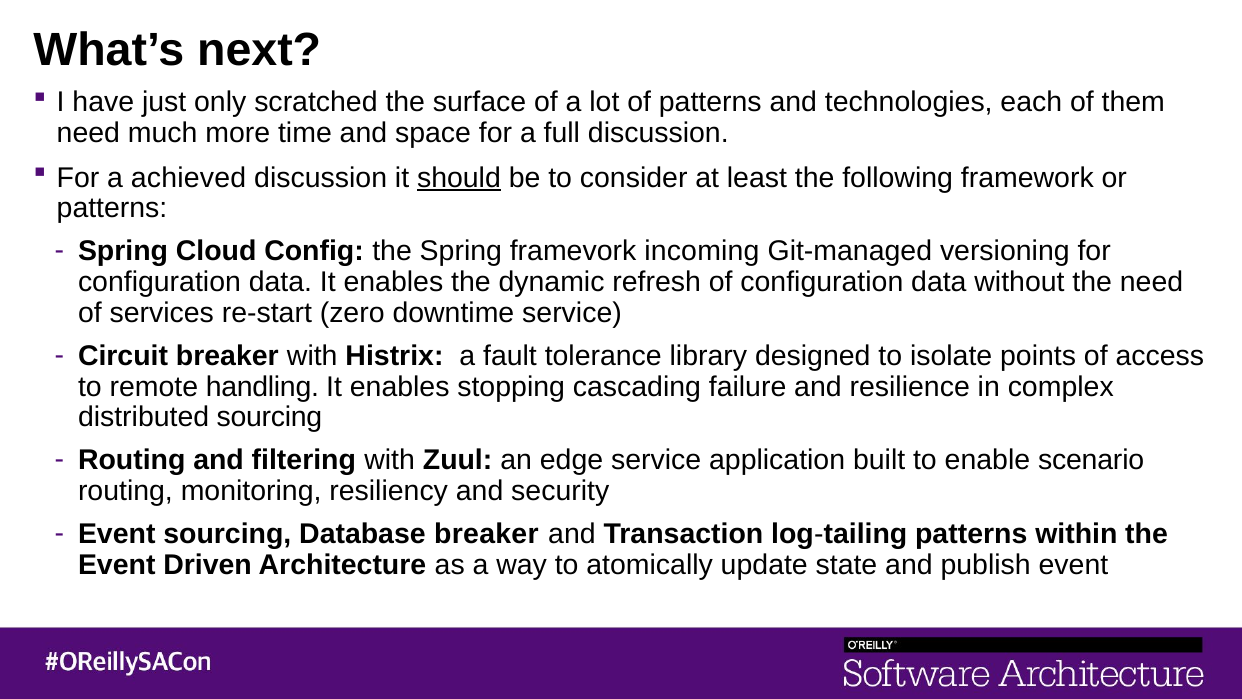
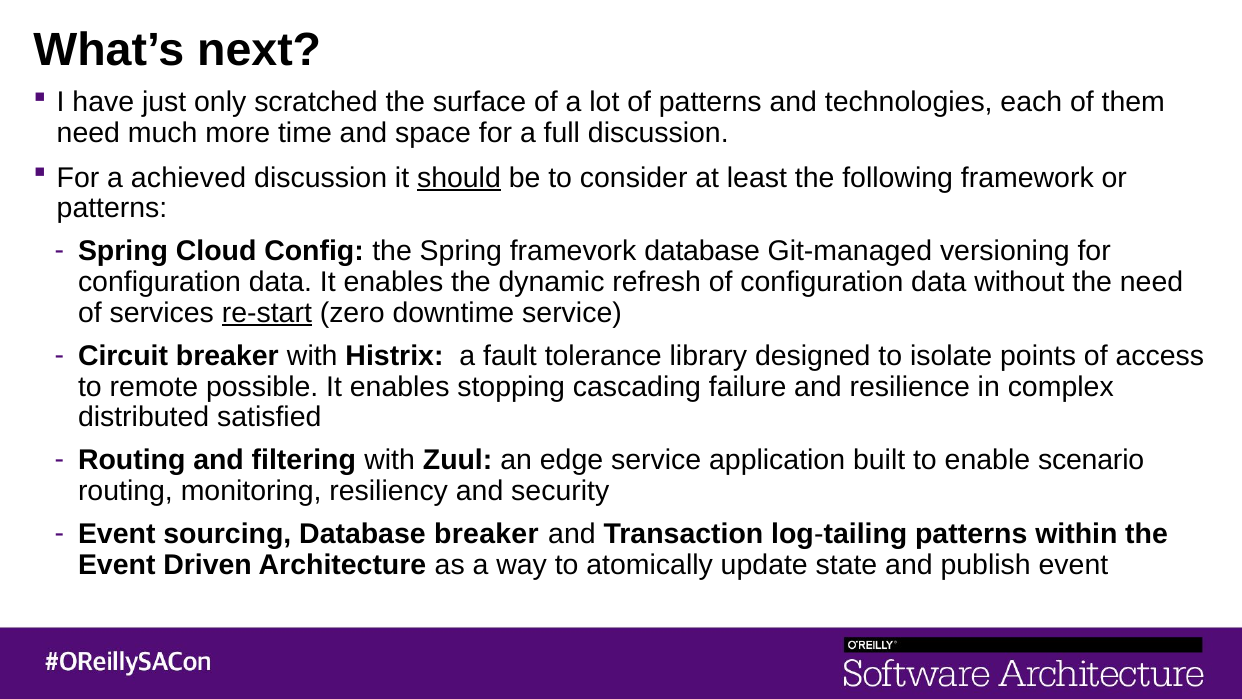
framevork incoming: incoming -> database
re-start underline: none -> present
handling: handling -> possible
distributed sourcing: sourcing -> satisfied
